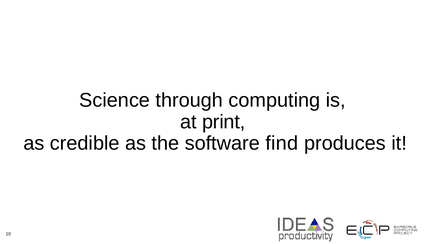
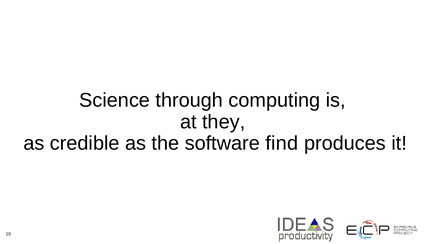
print: print -> they
